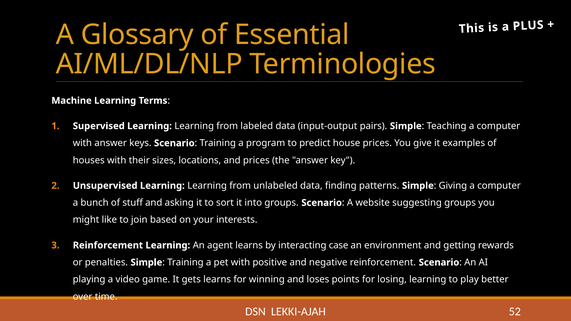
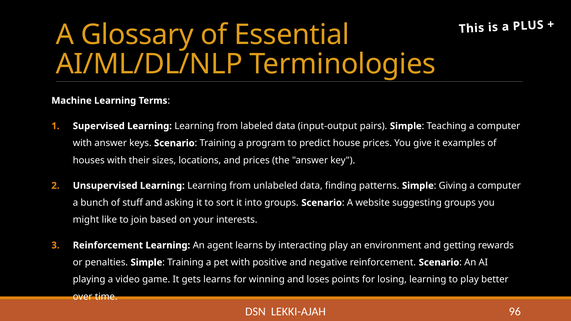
interacting case: case -> play
52: 52 -> 96
